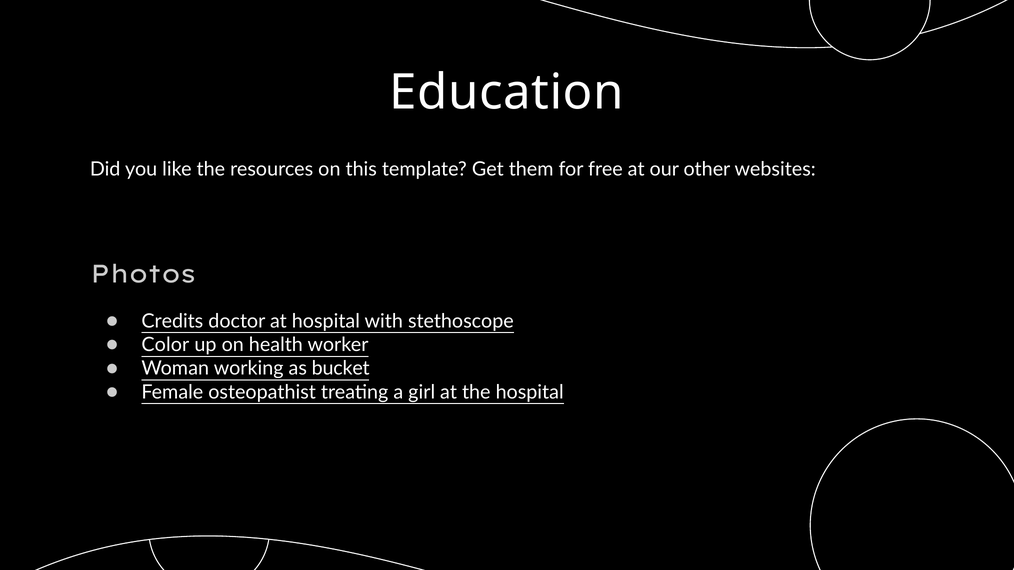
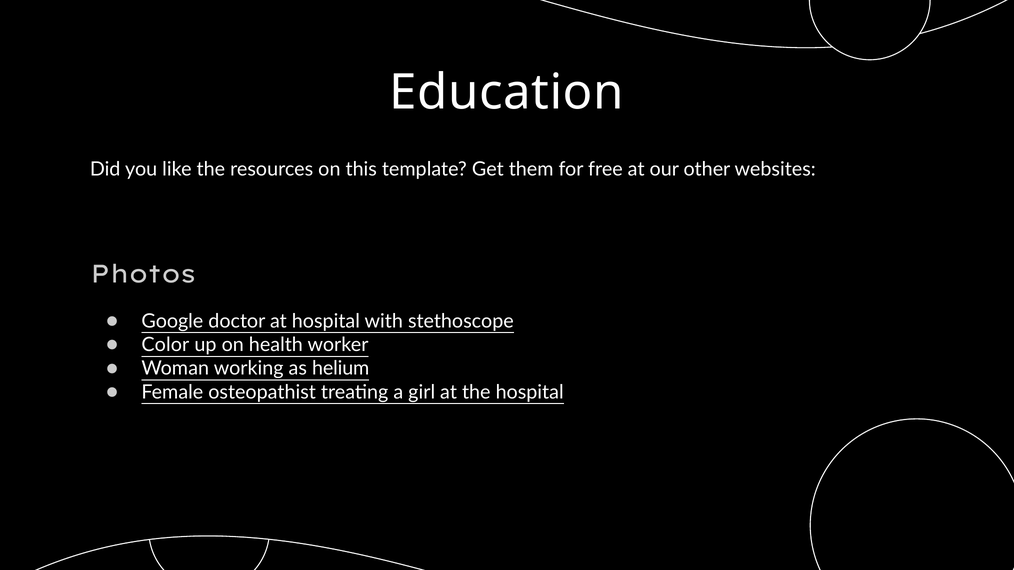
Credits: Credits -> Google
bucket: bucket -> helium
